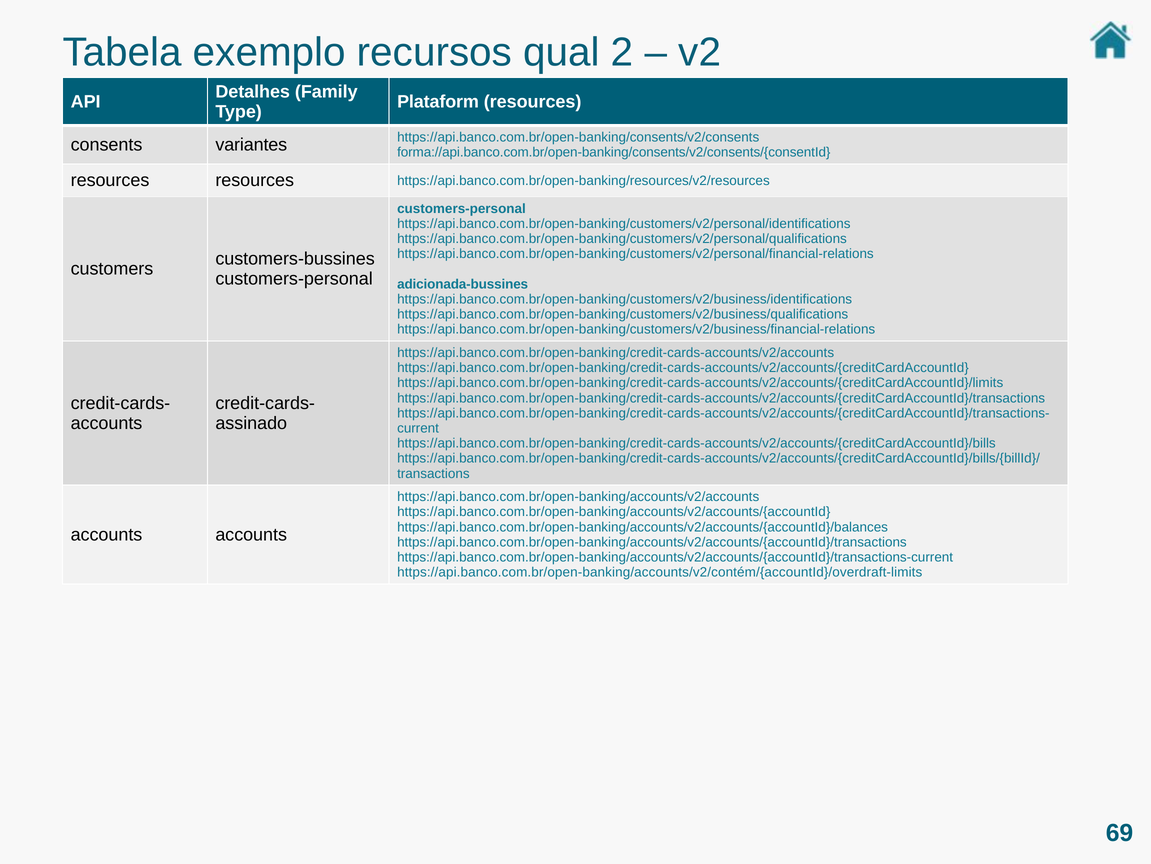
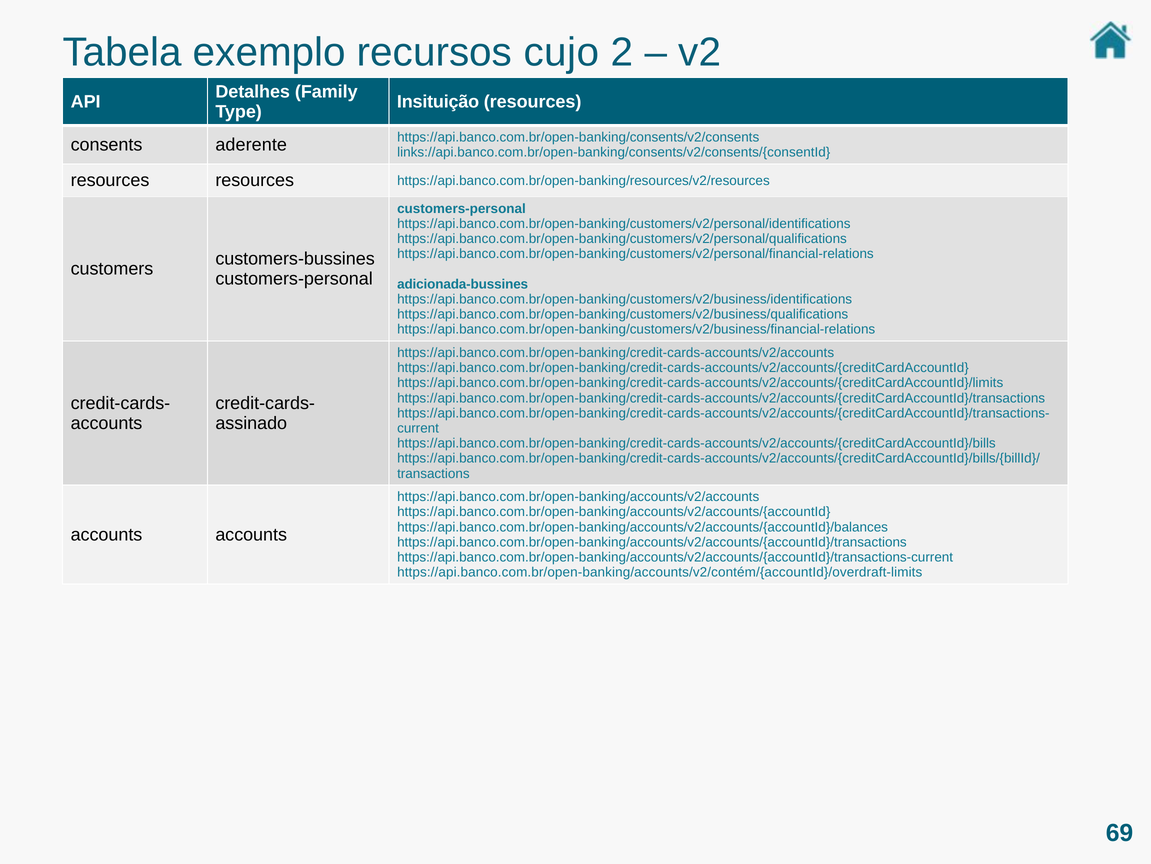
qual: qual -> cujo
Plataform: Plataform -> Insituição
variantes: variantes -> aderente
forma://api.banco.com.br/open-banking/consents/v2/consents/{consentId: forma://api.banco.com.br/open-banking/consents/v2/consents/{consentId -> links://api.banco.com.br/open-banking/consents/v2/consents/{consentId
